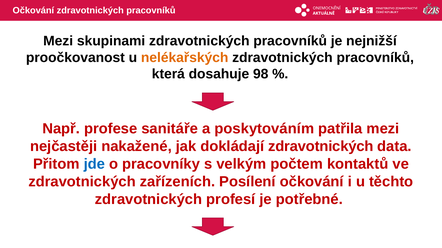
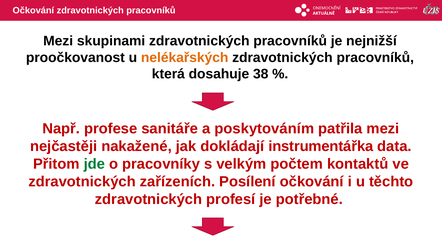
98: 98 -> 38
dokládají zdravotnických: zdravotnických -> instrumentářka
jde colour: blue -> green
